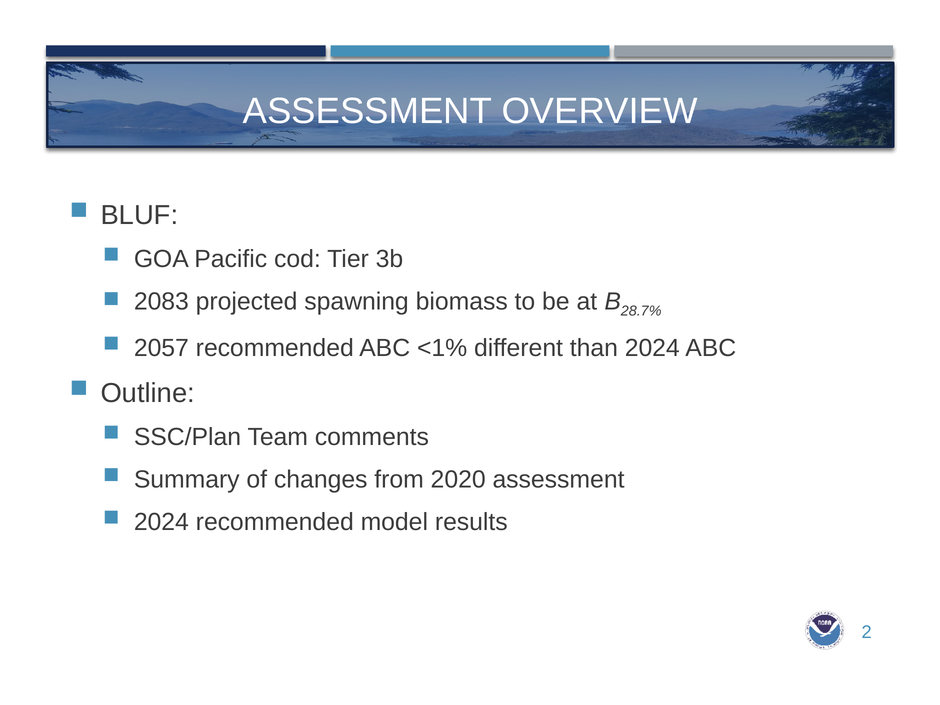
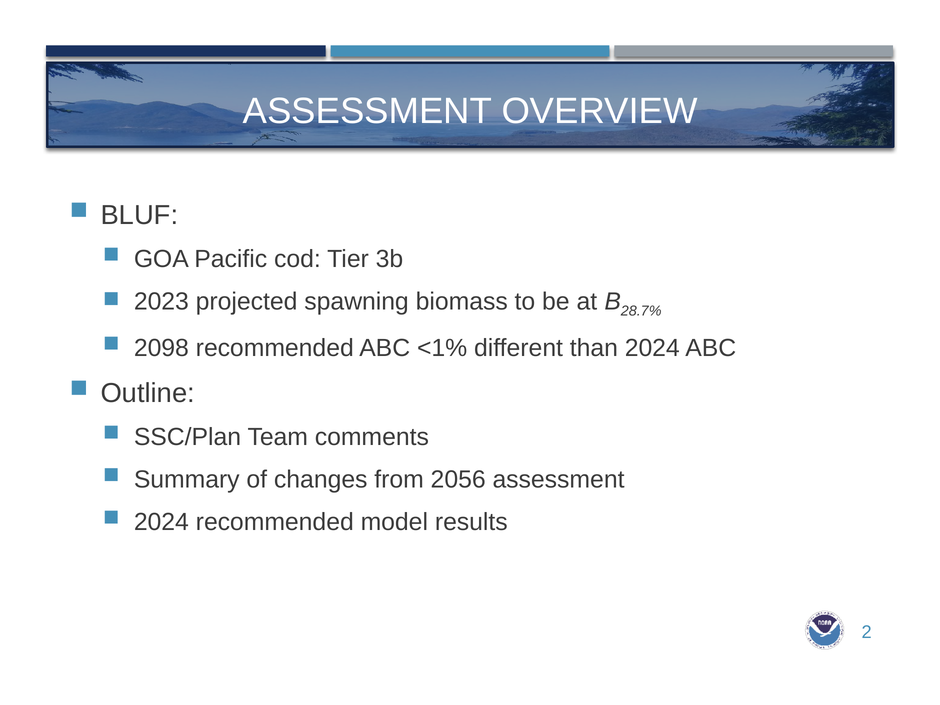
2083: 2083 -> 2023
2057: 2057 -> 2098
2020: 2020 -> 2056
